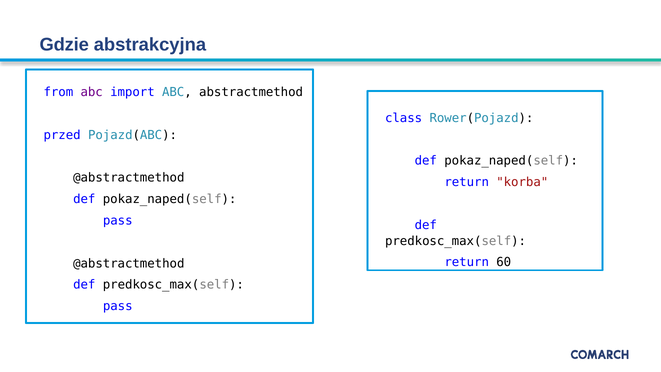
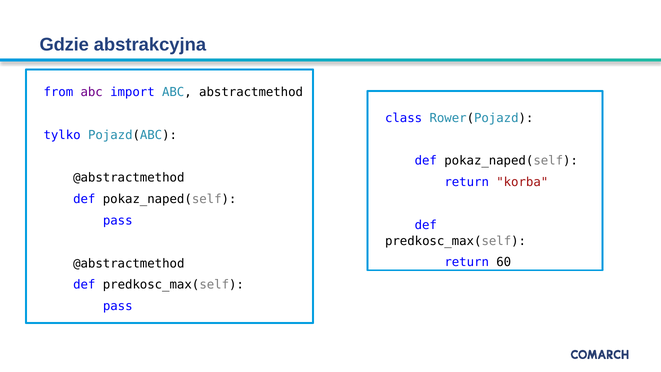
przed: przed -> tylko
